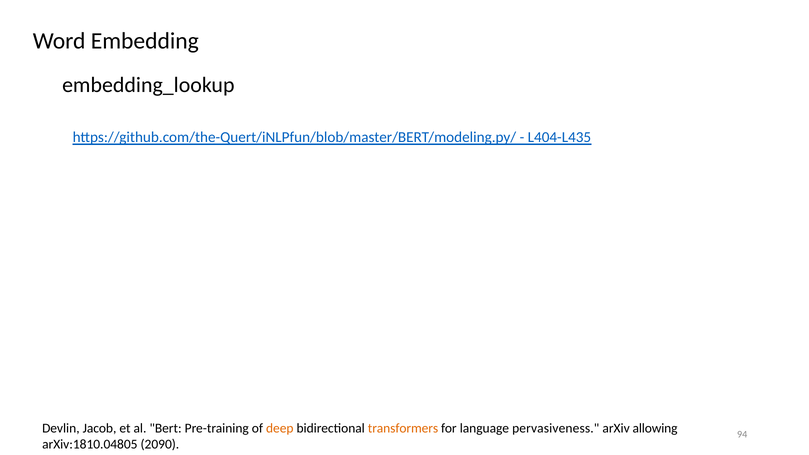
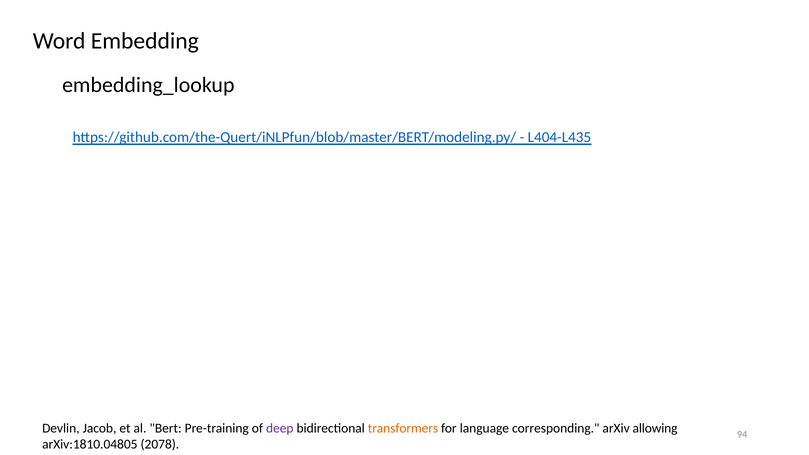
deep colour: orange -> purple
pervasiveness: pervasiveness -> corresponding
2090: 2090 -> 2078
